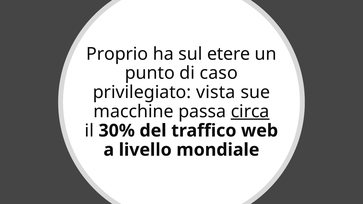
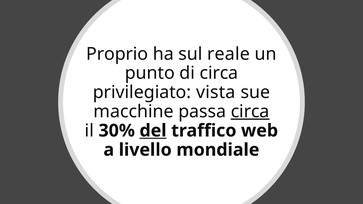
etere: etere -> reale
di caso: caso -> circa
del underline: none -> present
